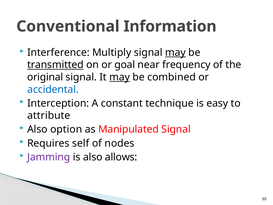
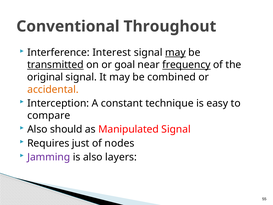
Information: Information -> Throughout
Multiply: Multiply -> Interest
frequency underline: none -> present
may at (120, 77) underline: present -> none
accidental colour: blue -> orange
attribute: attribute -> compare
option: option -> should
self: self -> just
allows: allows -> layers
